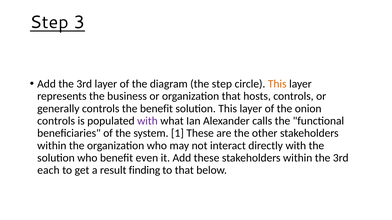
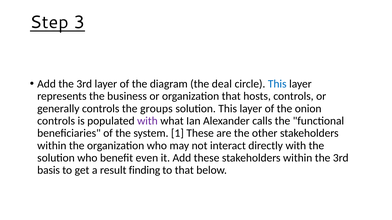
the step: step -> deal
This at (277, 84) colour: orange -> blue
the benefit: benefit -> groups
each: each -> basis
